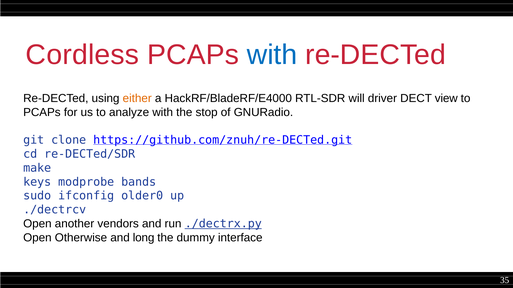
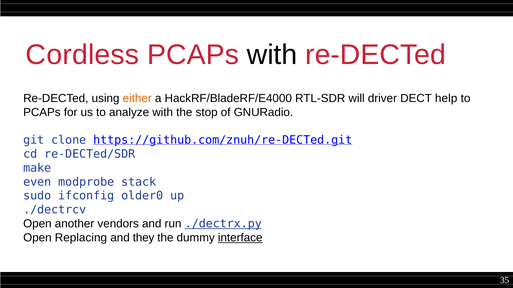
with at (272, 55) colour: blue -> black
view: view -> help
keys: keys -> even
bands: bands -> stack
Otherwise: Otherwise -> Replacing
long: long -> they
interface underline: none -> present
